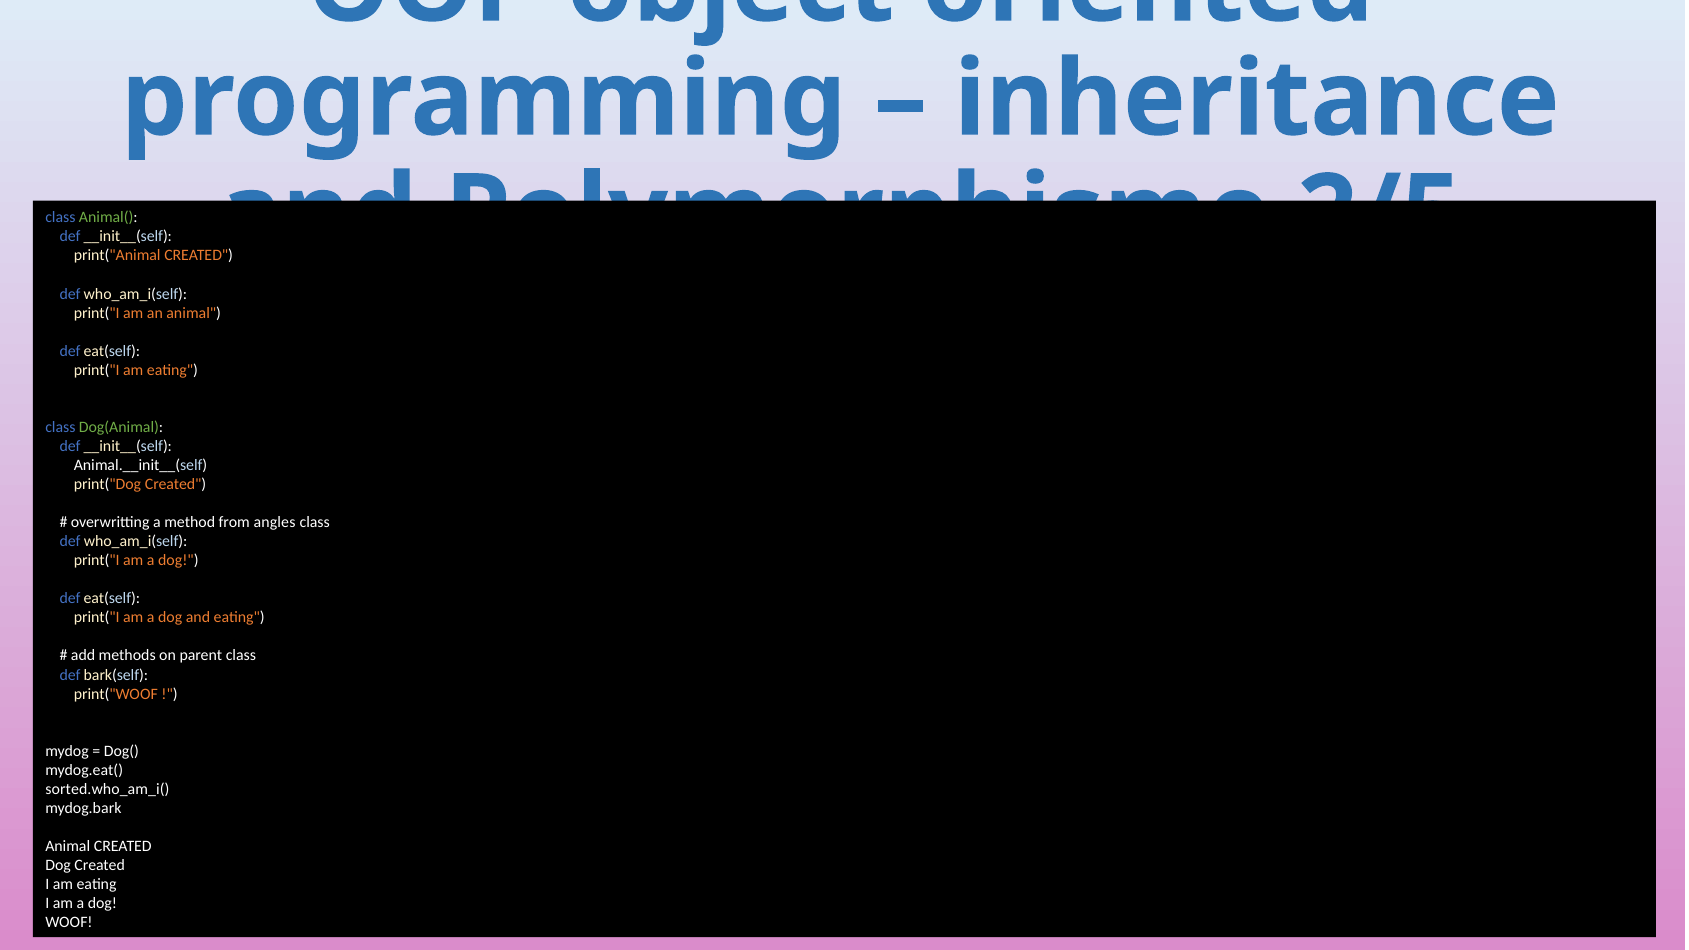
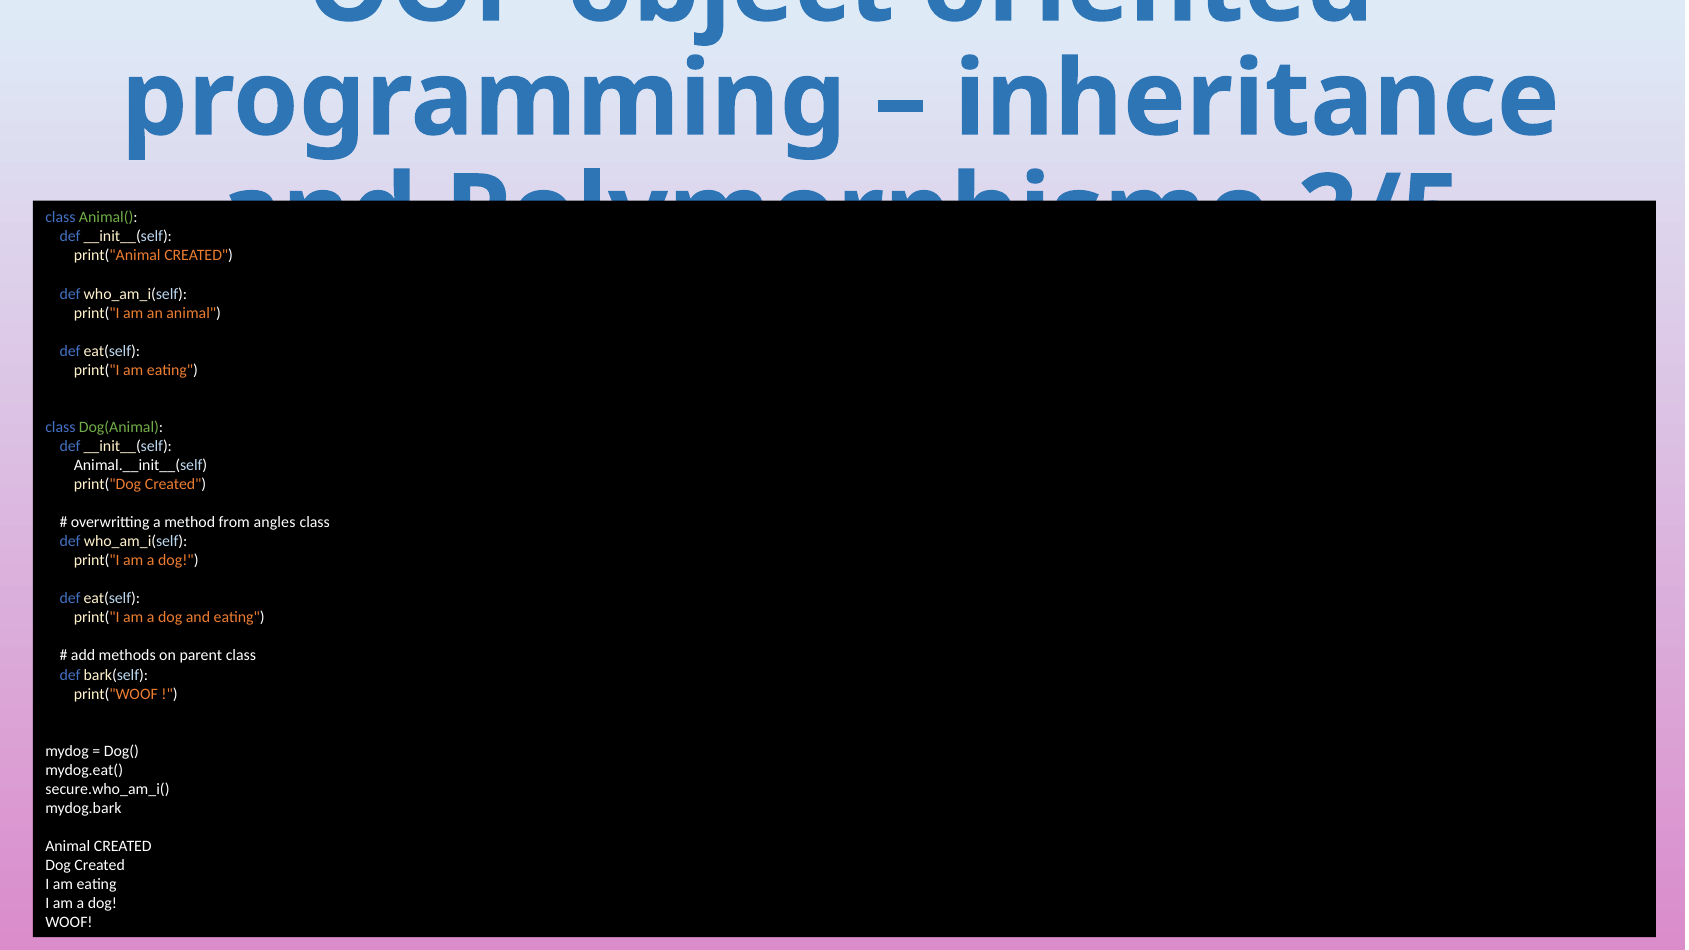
sorted.who_am_i(: sorted.who_am_i( -> secure.who_am_i(
